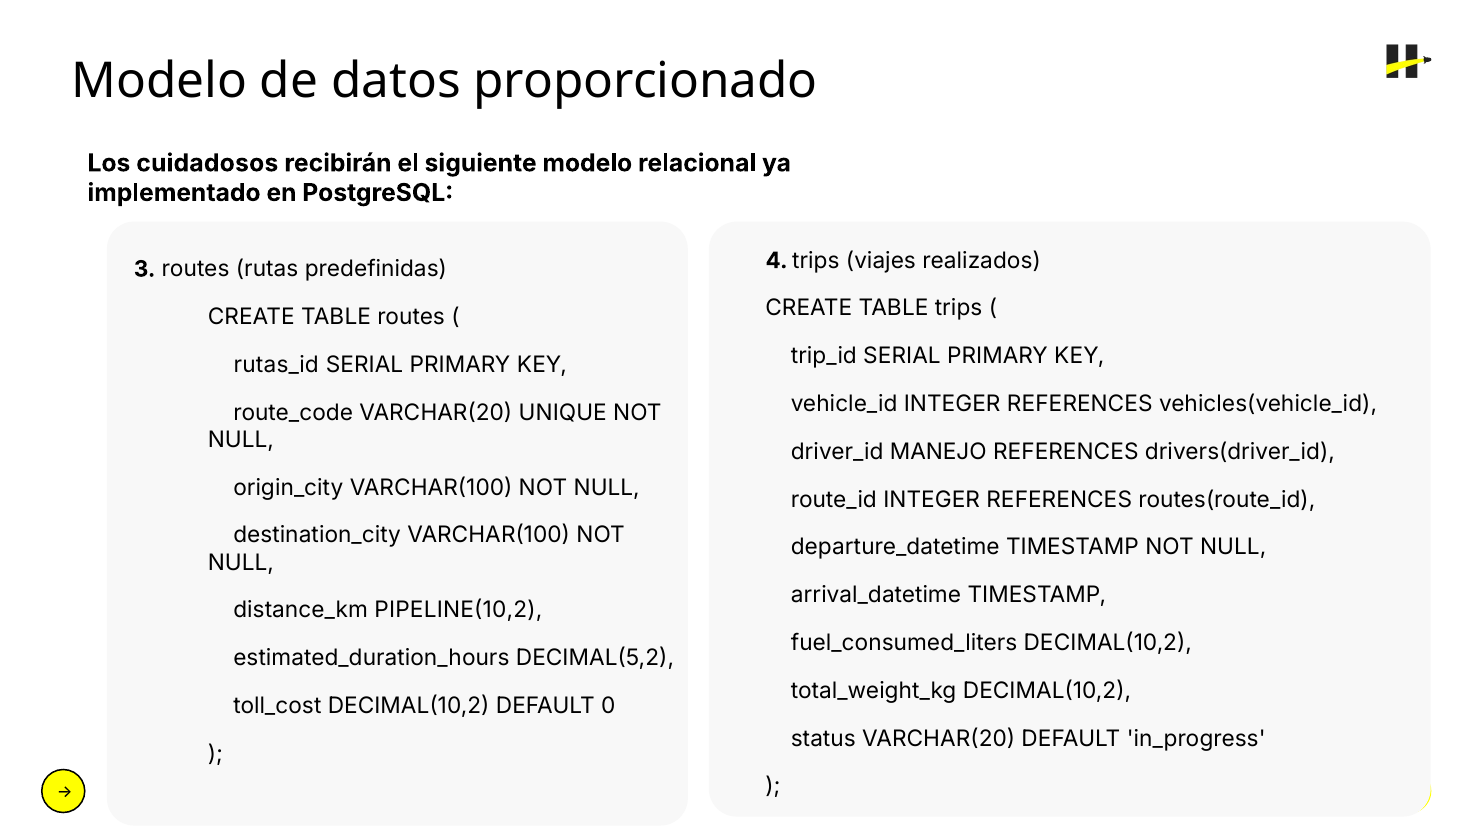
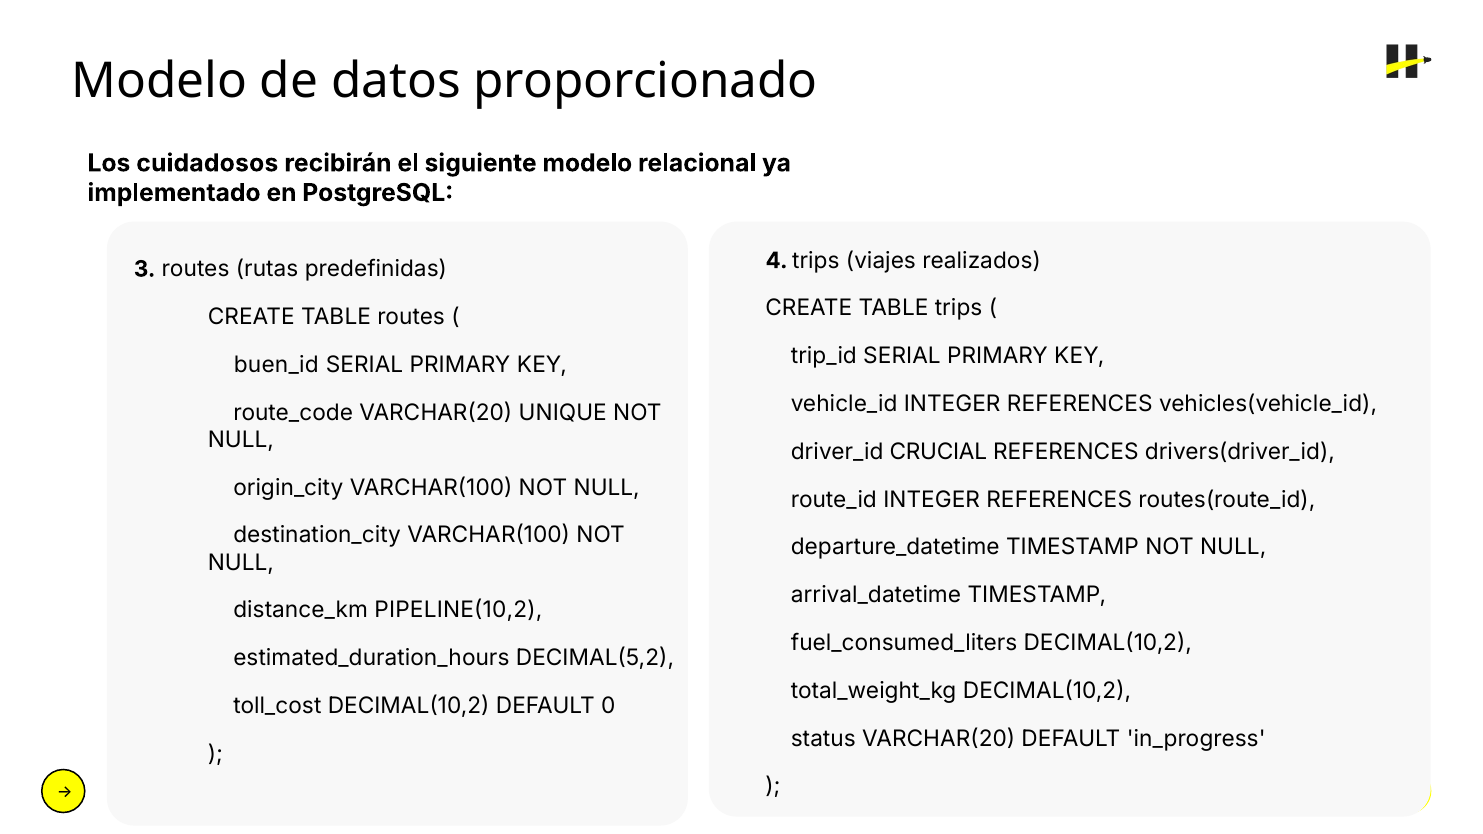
rutas_id: rutas_id -> buen_id
MANEJO: MANEJO -> CRUCIAL
